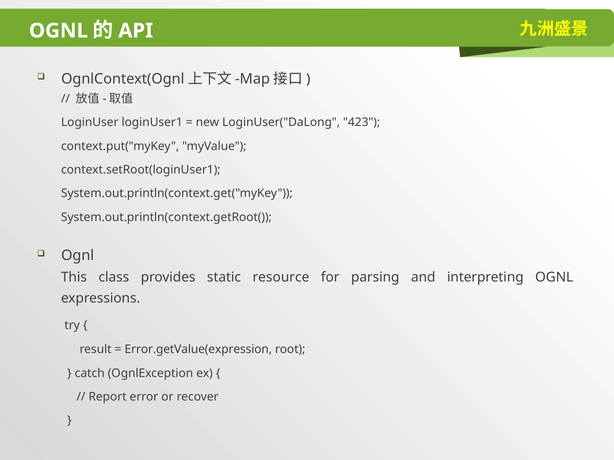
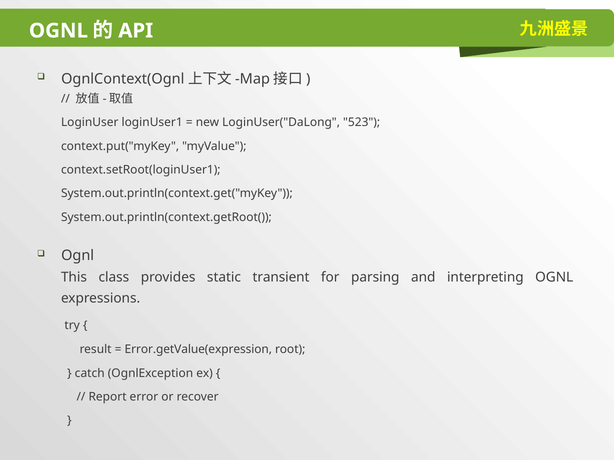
423: 423 -> 523
resource: resource -> transient
